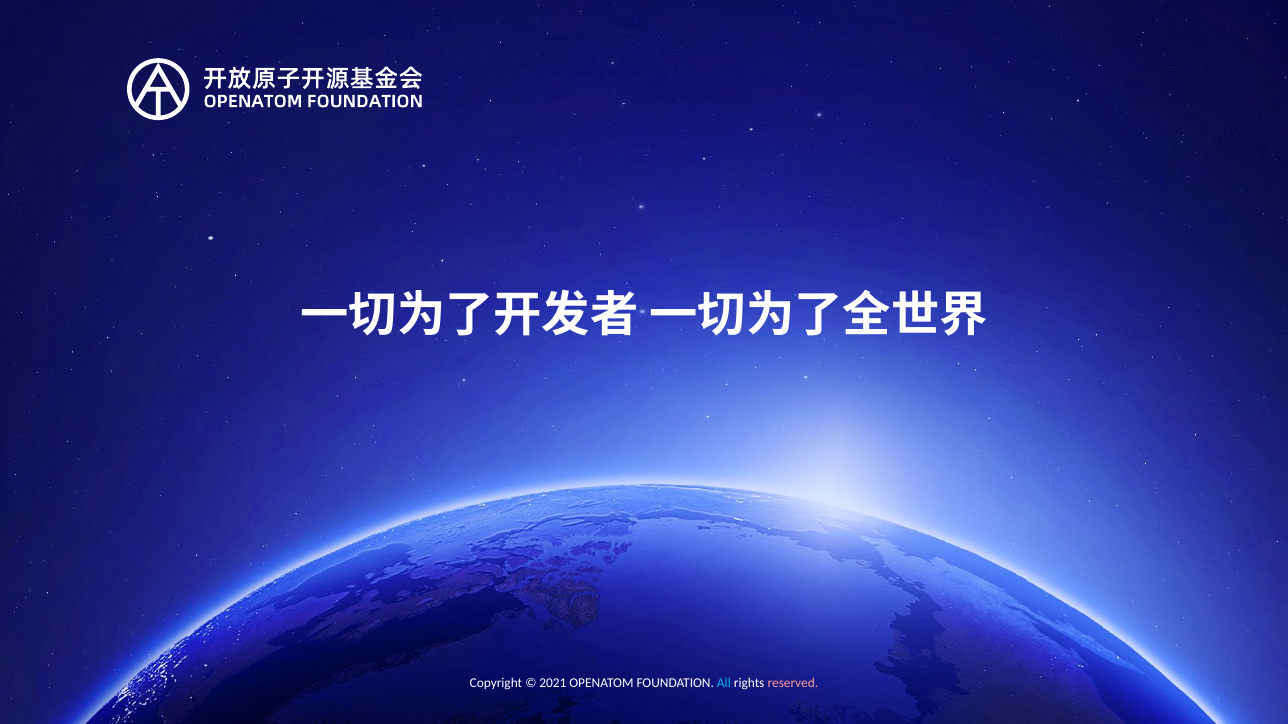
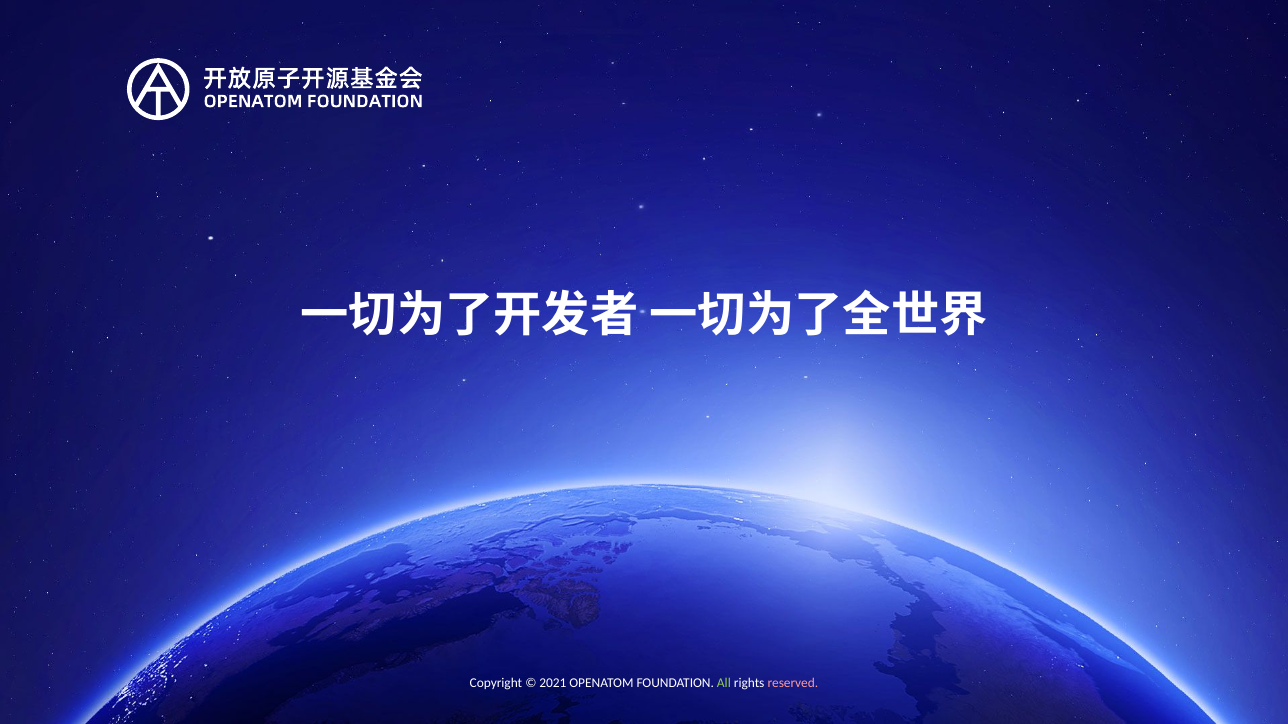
All colour: light blue -> light green
